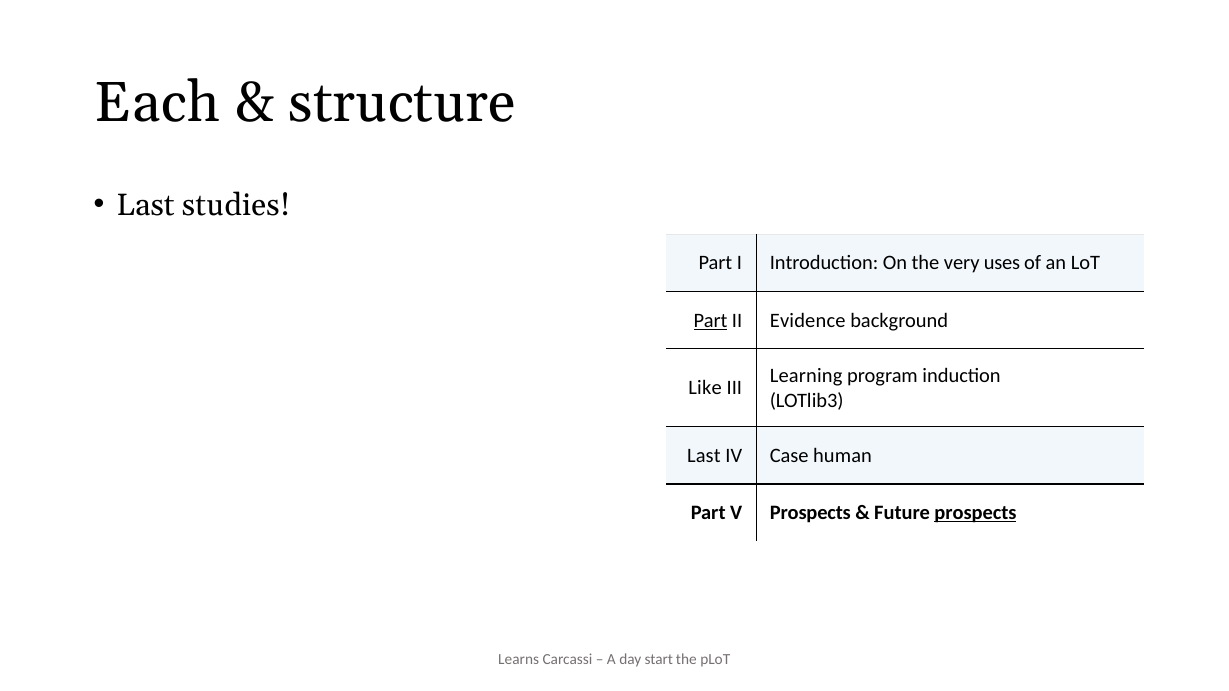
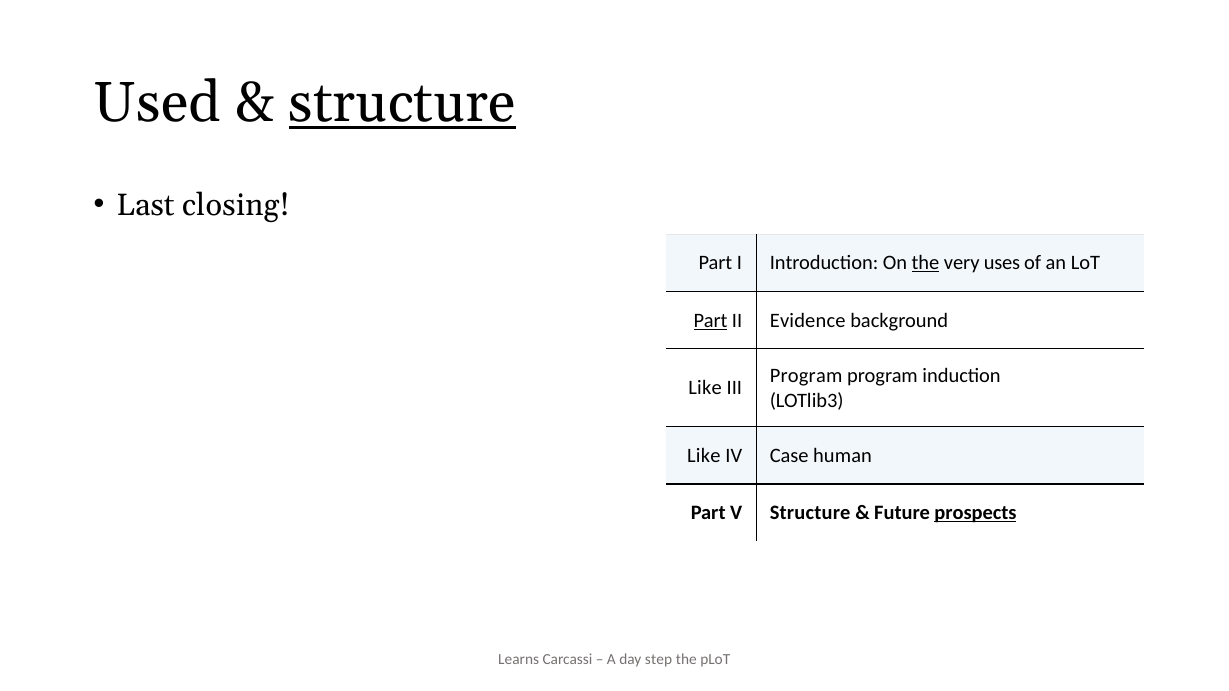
Each: Each -> Used
structure at (402, 103) underline: none -> present
studies: studies -> closing
the at (926, 263) underline: none -> present
Learning at (806, 376): Learning -> Program
Last at (704, 456): Last -> Like
V Prospects: Prospects -> Structure
start: start -> step
